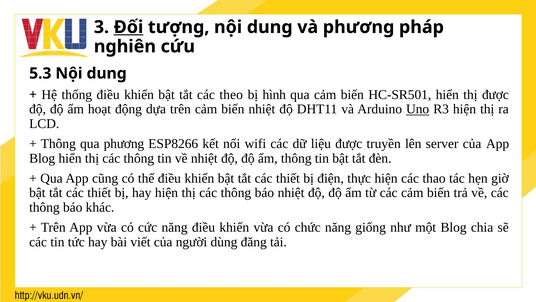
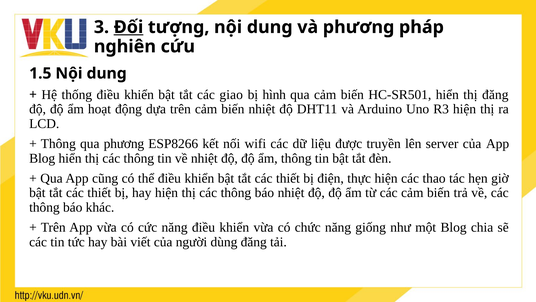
5.3: 5.3 -> 1.5
theo: theo -> giao
thị được: được -> đăng
Uno underline: present -> none
